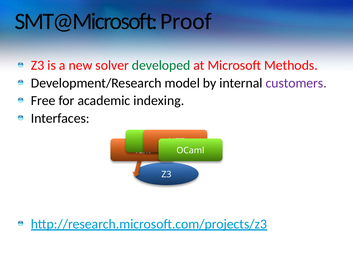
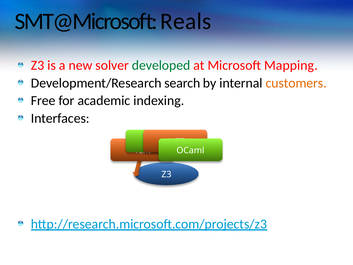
Proof: Proof -> Reals
Methods: Methods -> Mapping
model: model -> search
customers colour: purple -> orange
